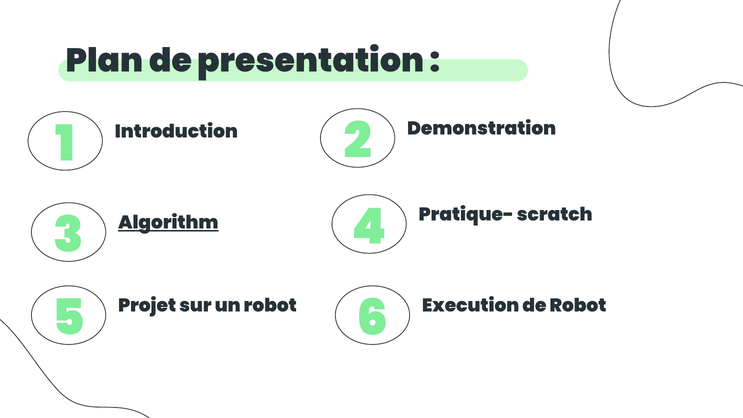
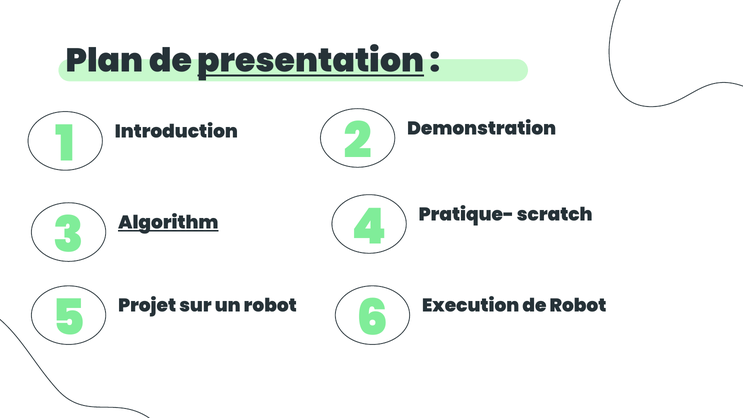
presentation underline: none -> present
